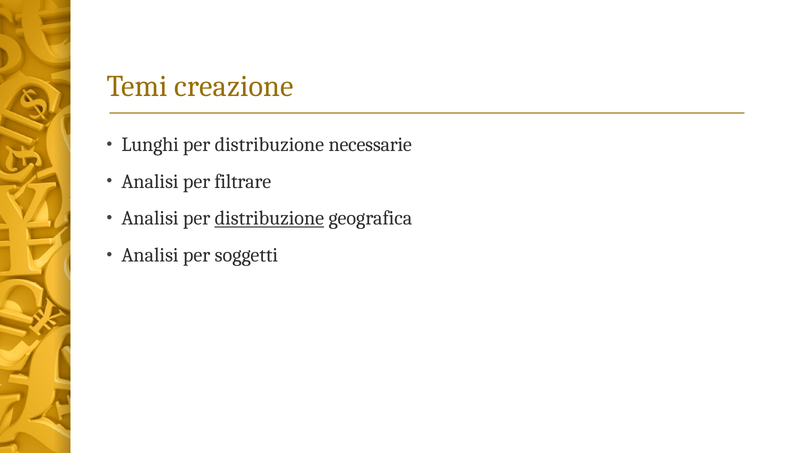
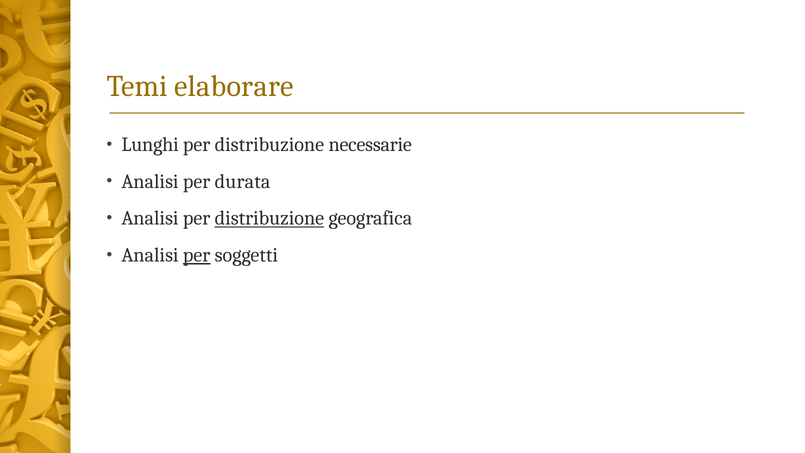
creazione: creazione -> elaborare
filtrare: filtrare -> durata
per at (197, 255) underline: none -> present
